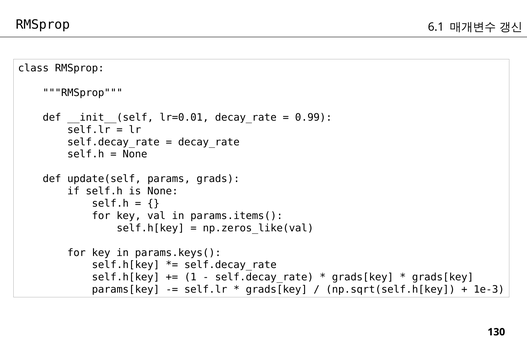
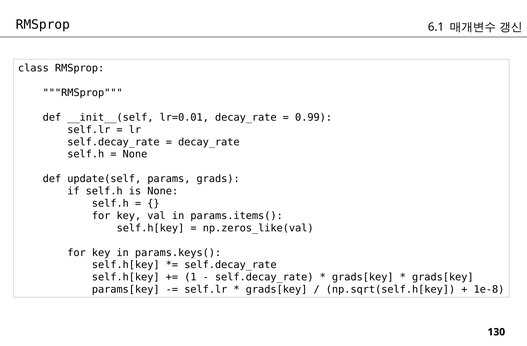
1e-3: 1e-3 -> 1e-8
